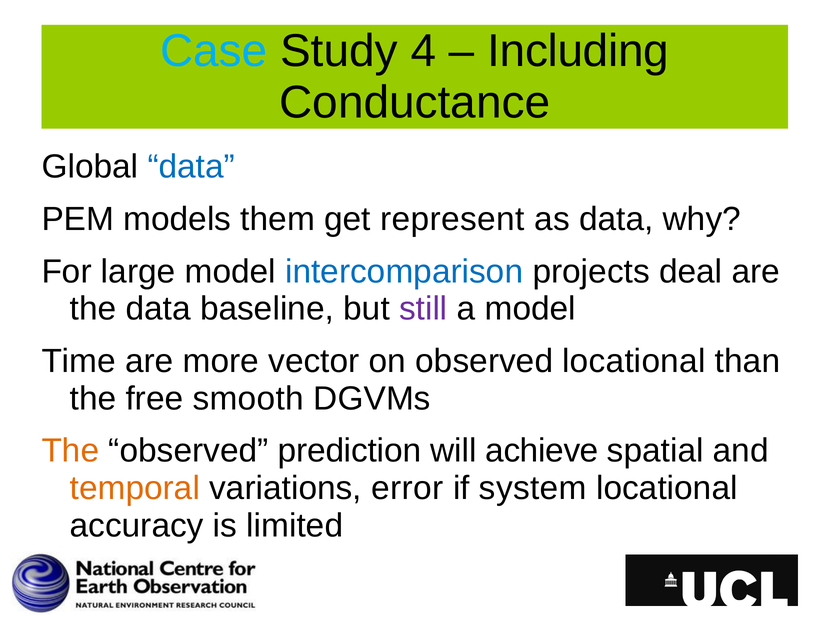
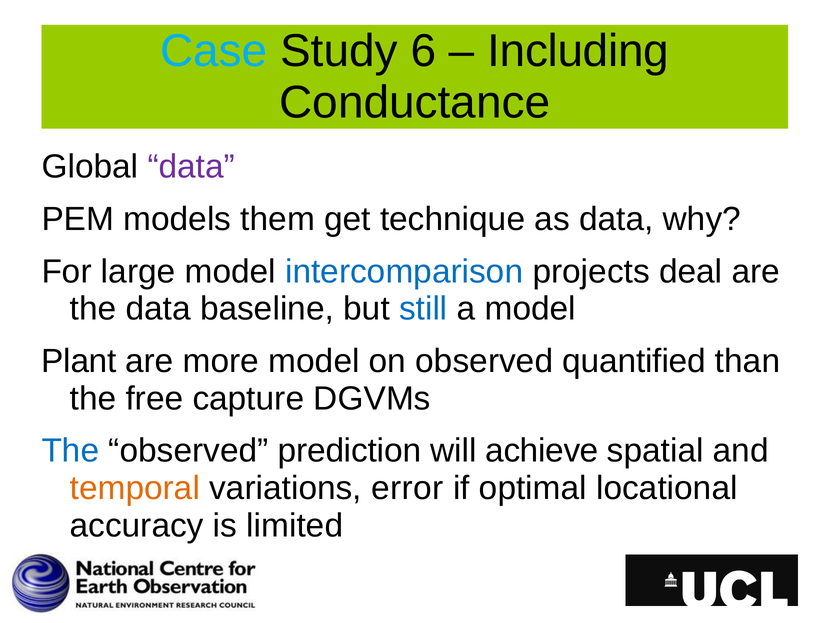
4: 4 -> 6
data at (191, 167) colour: blue -> purple
represent: represent -> technique
still colour: purple -> blue
Time: Time -> Plant
more vector: vector -> model
observed locational: locational -> quantified
smooth: smooth -> capture
The at (70, 450) colour: orange -> blue
system: system -> optimal
